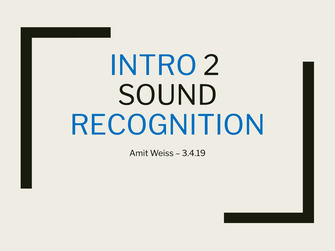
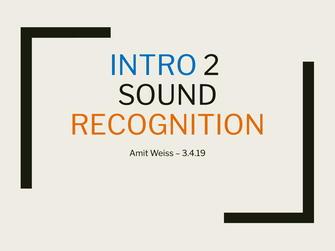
RECOGNITION colour: blue -> orange
